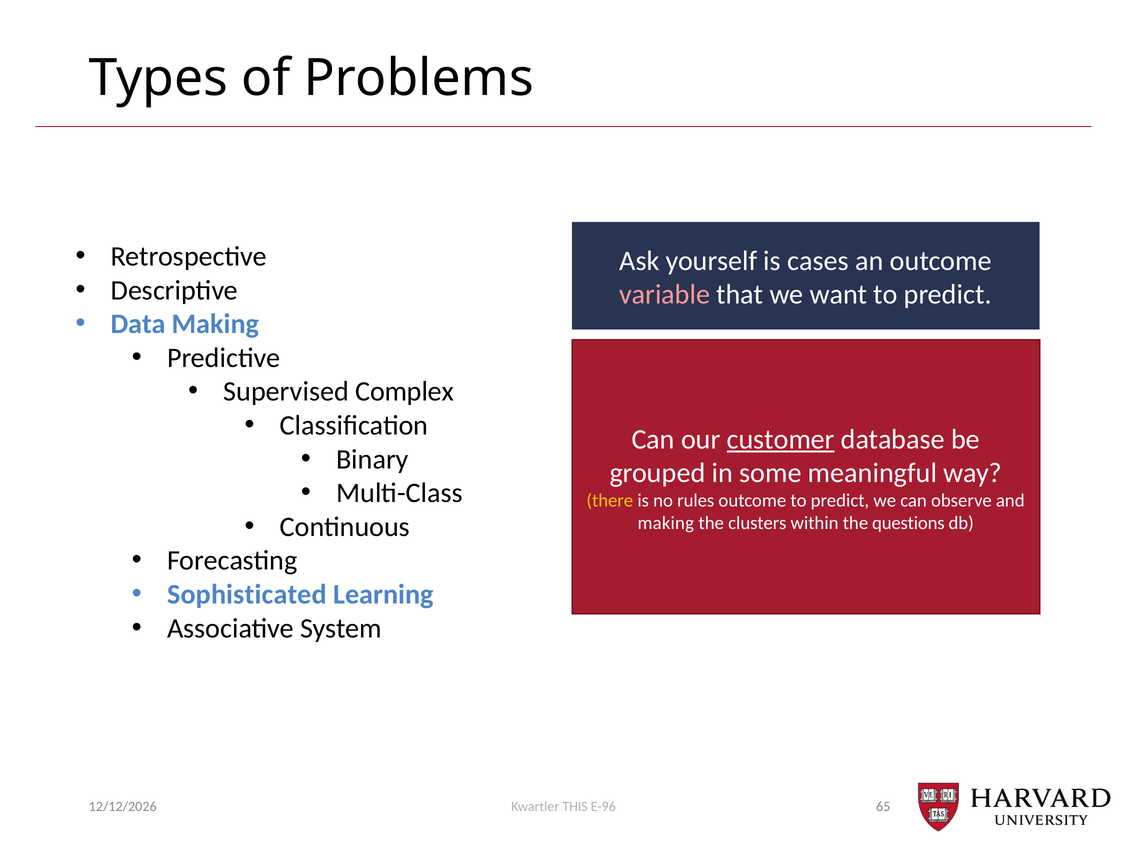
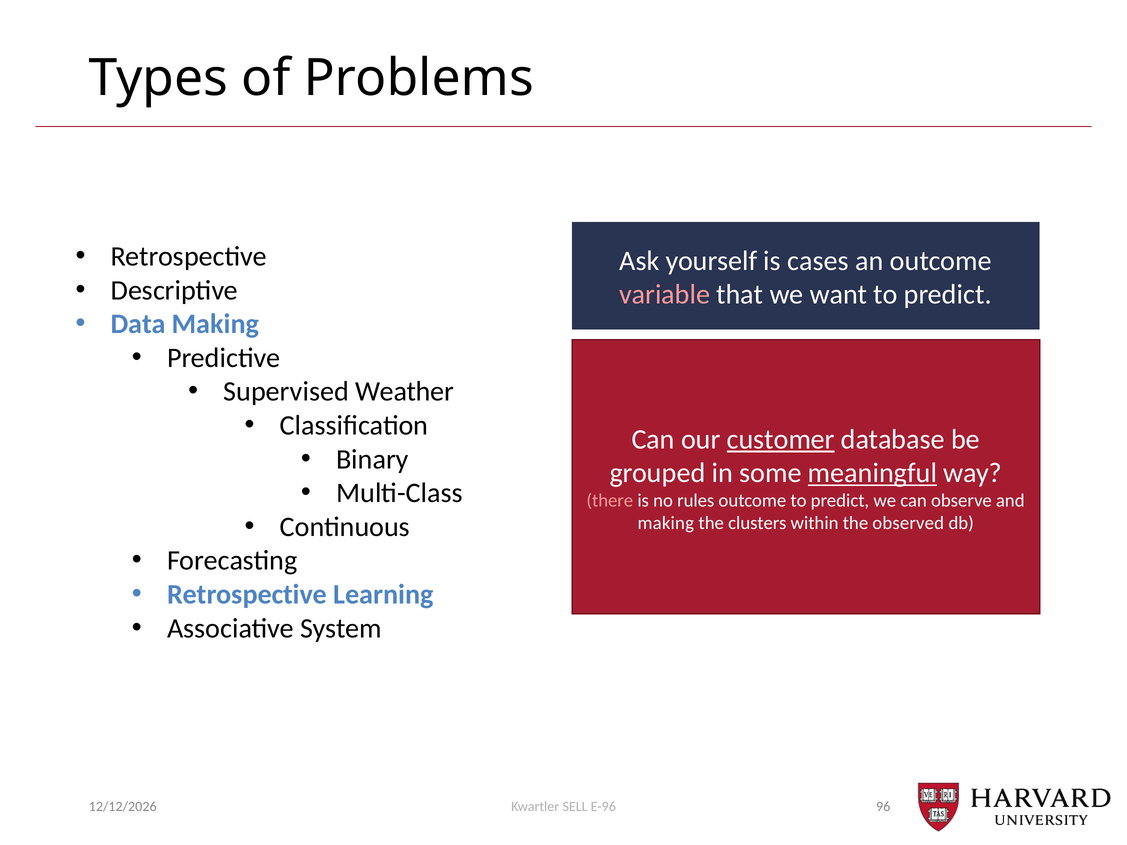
Complex: Complex -> Weather
meaningful underline: none -> present
there colour: yellow -> pink
questions: questions -> observed
Sophisticated at (247, 595): Sophisticated -> Retrospective
65: 65 -> 96
THIS: THIS -> SELL
